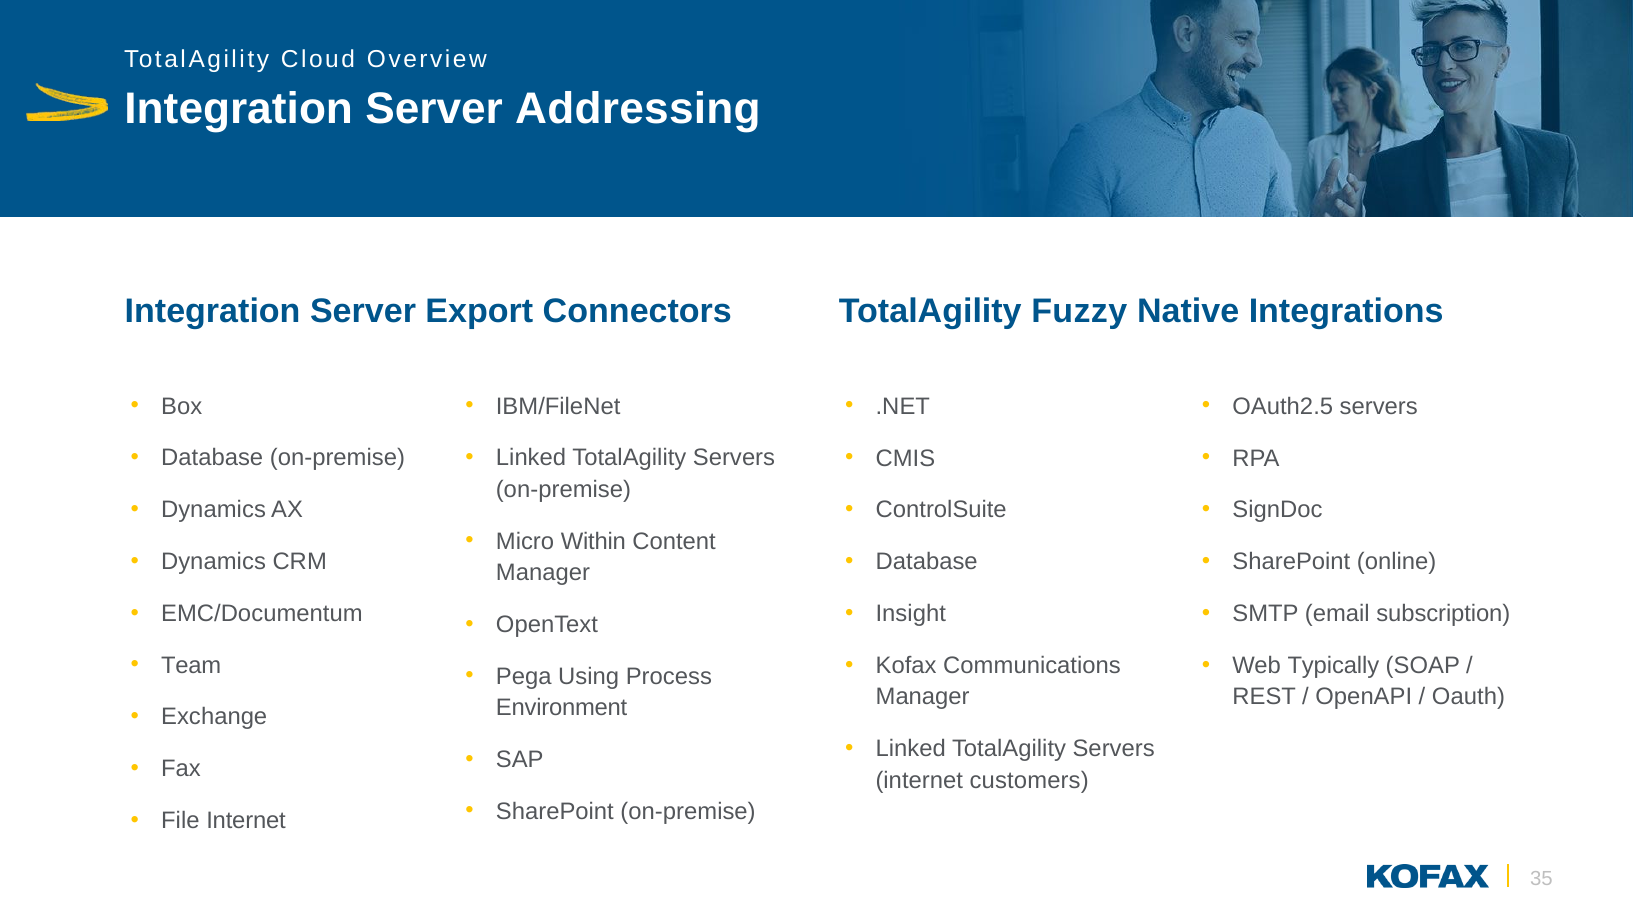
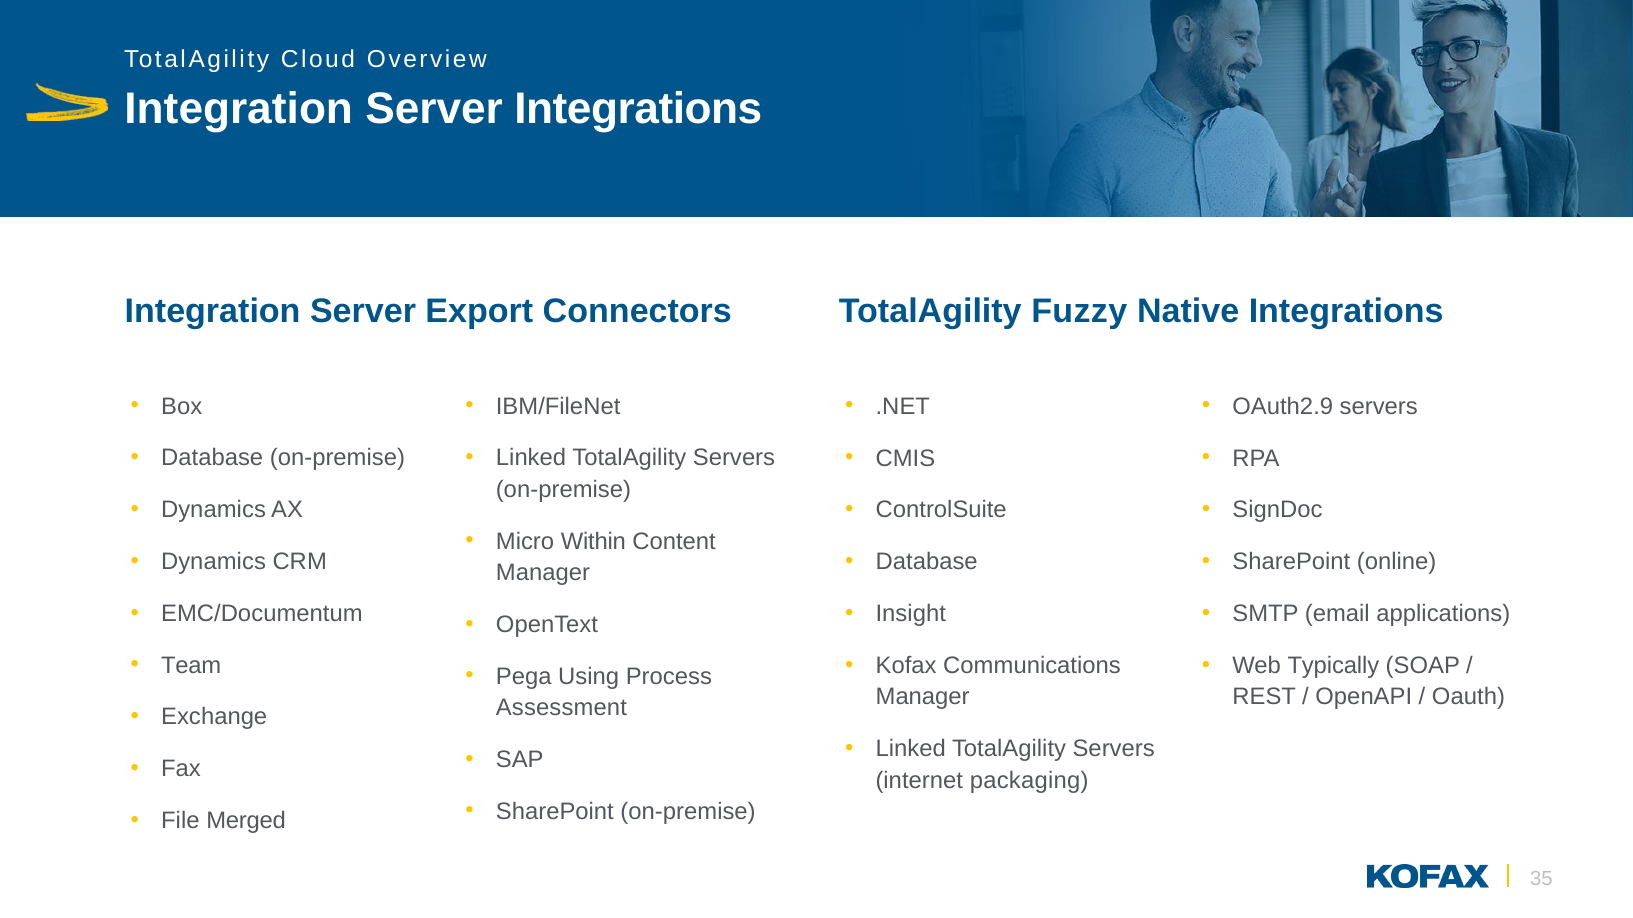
Server Addressing: Addressing -> Integrations
OAuth2.5: OAuth2.5 -> OAuth2.9
subscription: subscription -> applications
Environment: Environment -> Assessment
customers: customers -> packaging
File Internet: Internet -> Merged
